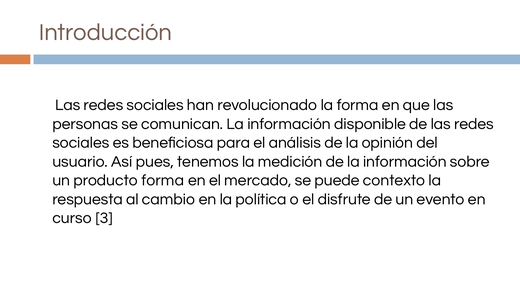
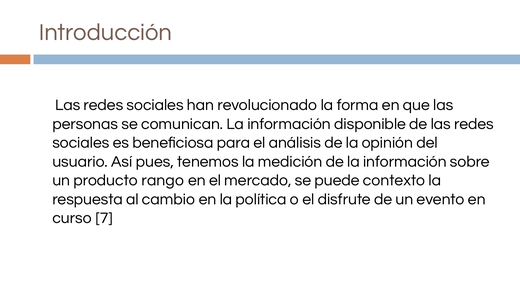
producto forma: forma -> rango
3: 3 -> 7
